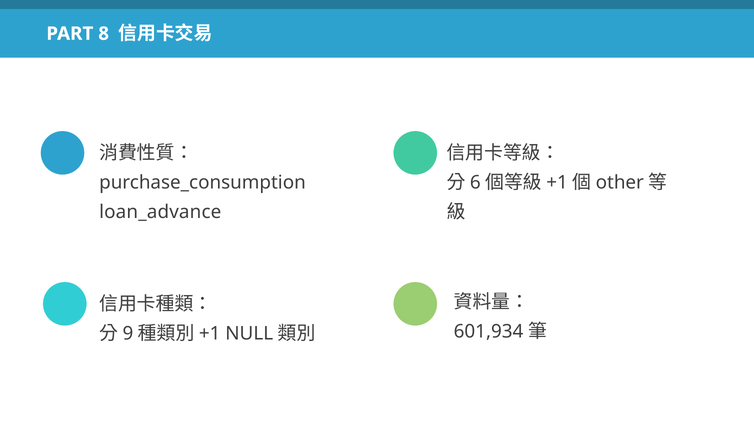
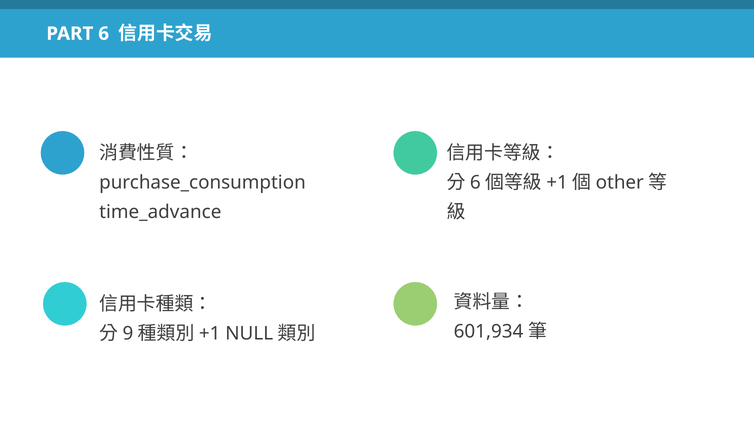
PART 8: 8 -> 6
loan_advance: loan_advance -> time_advance
